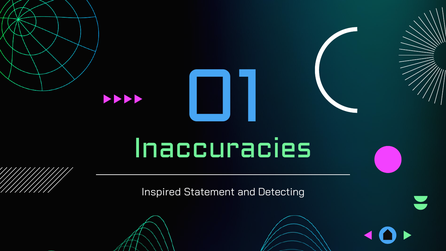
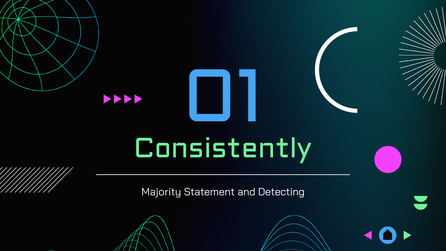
Inaccuracies: Inaccuracies -> Consistently
Inspired: Inspired -> Majority
